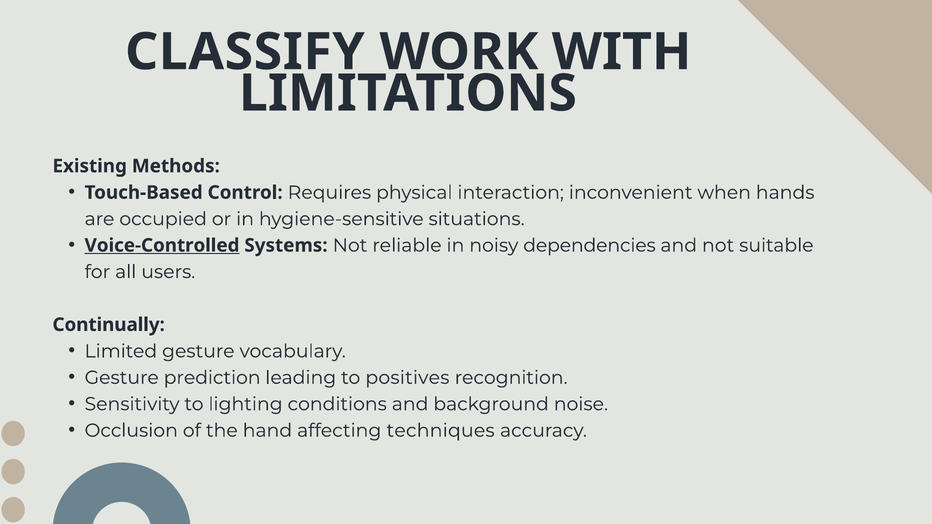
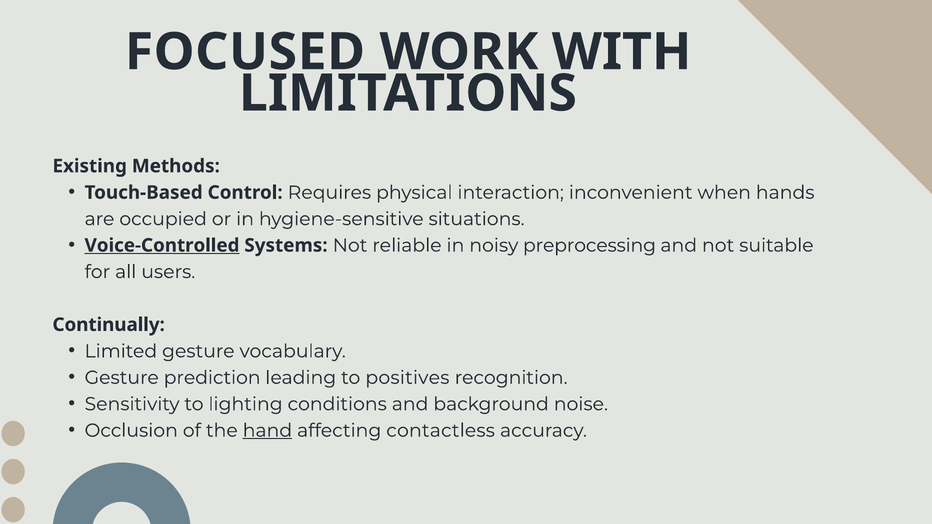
CLASSIFY: CLASSIFY -> FOCUSED
dependencies: dependencies -> preprocessing
hand underline: none -> present
techniques: techniques -> contactless
